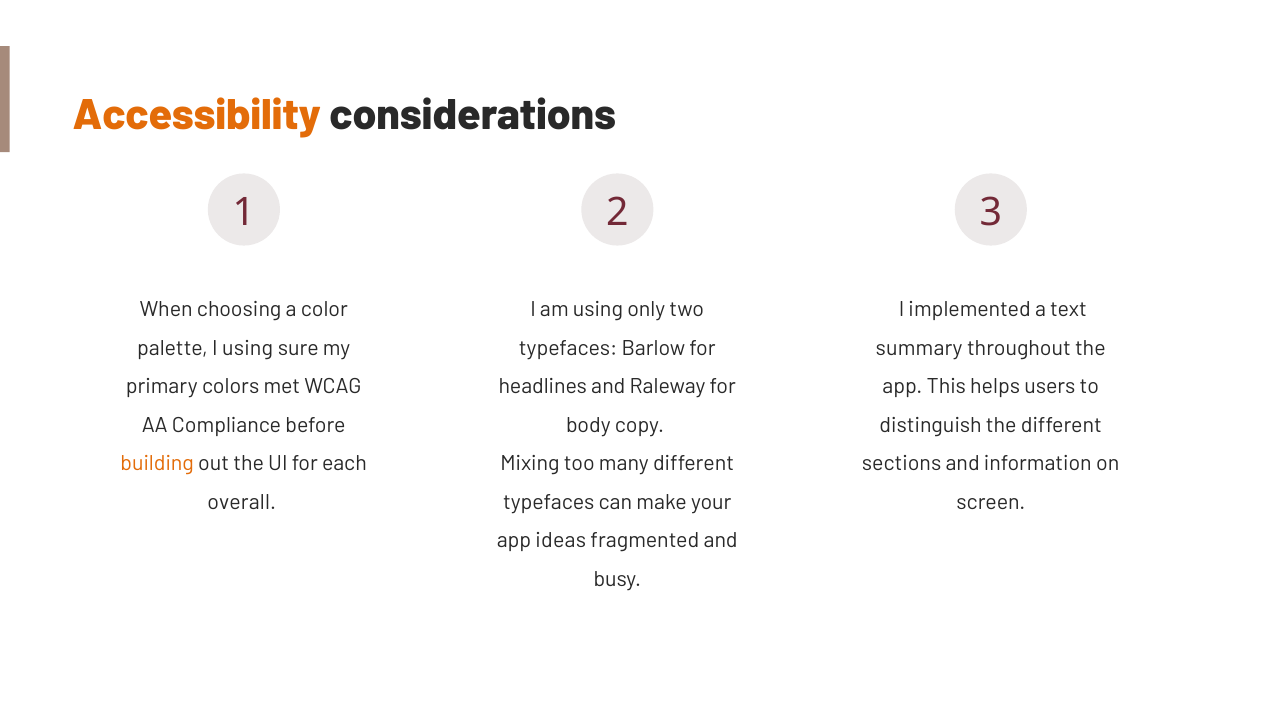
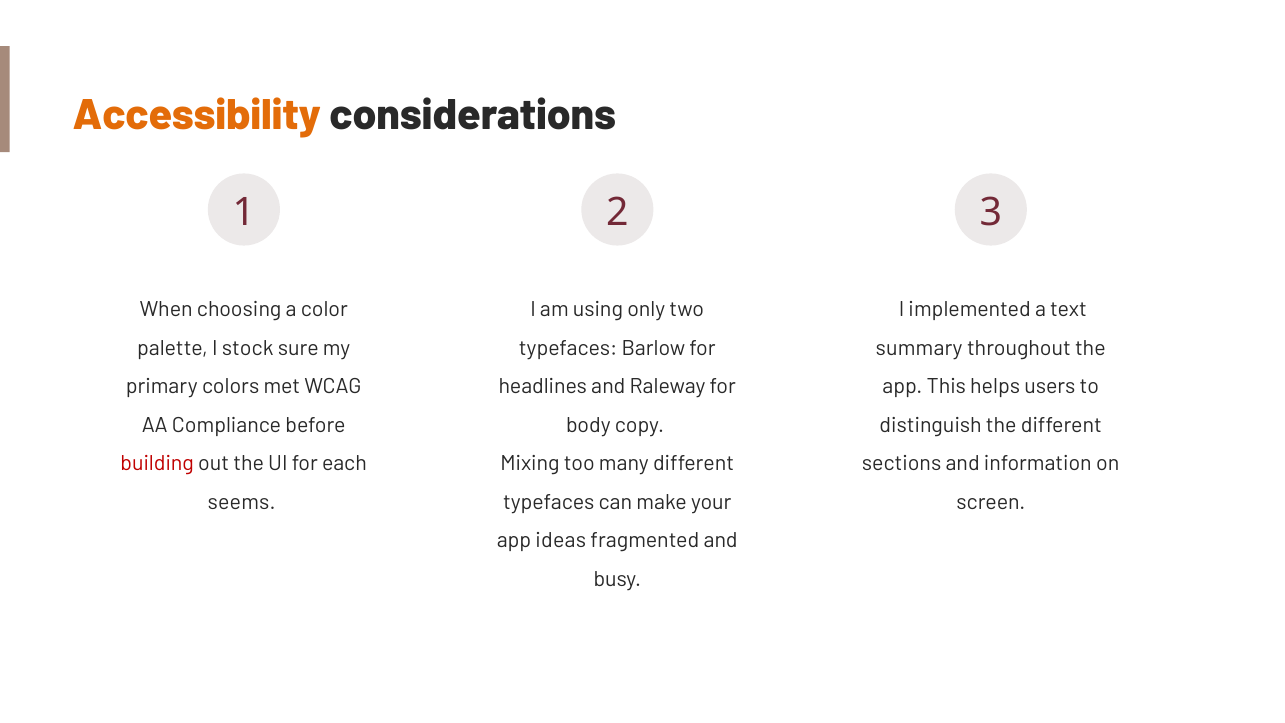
I using: using -> stock
building colour: orange -> red
overall: overall -> seems
